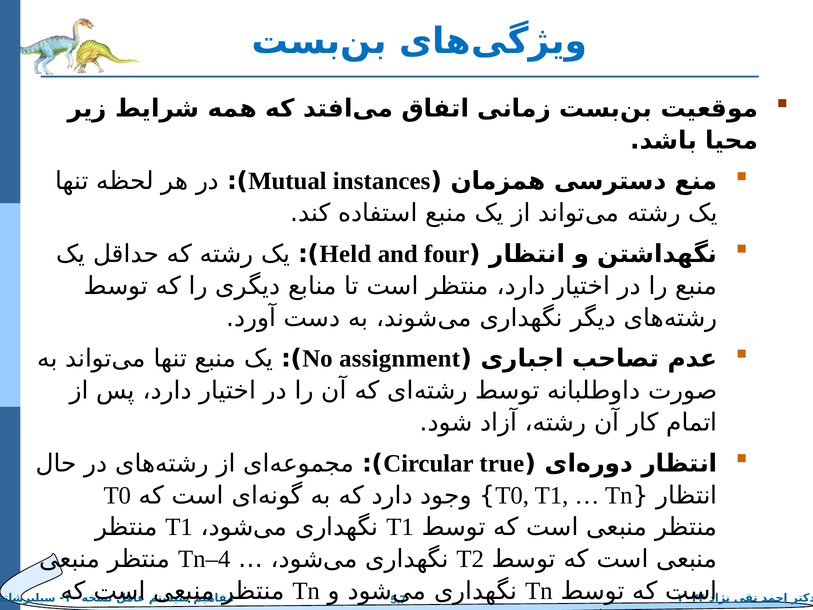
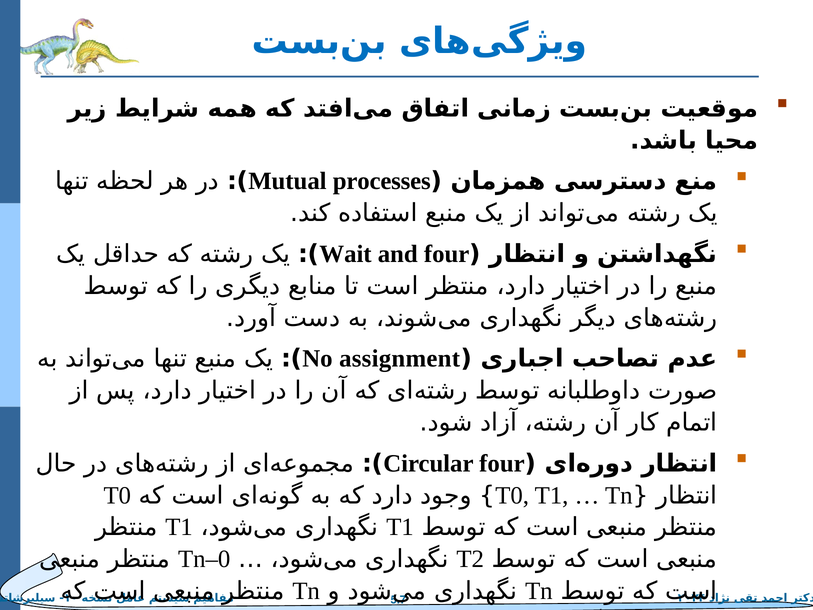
instances: instances -> processes
Held: Held -> Wait
Circular true: true -> four
Tn–4: Tn–4 -> Tn–0
